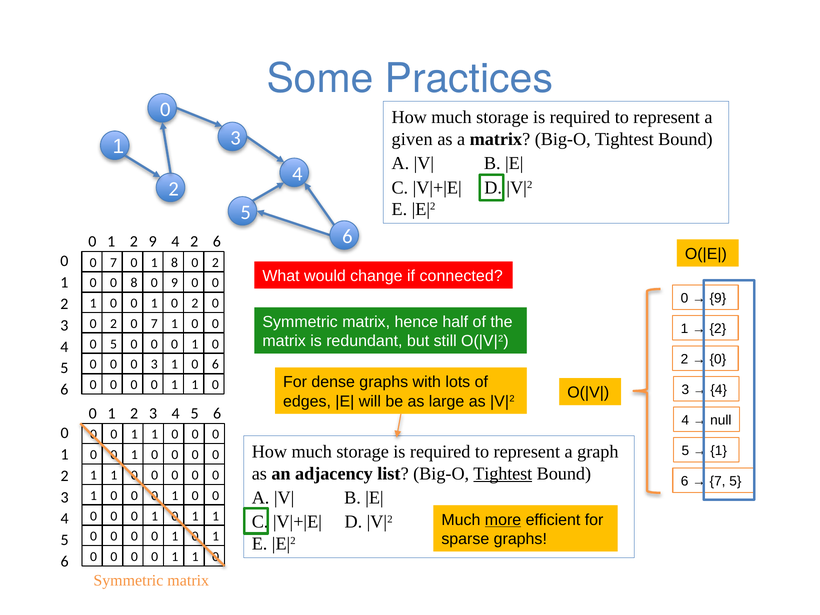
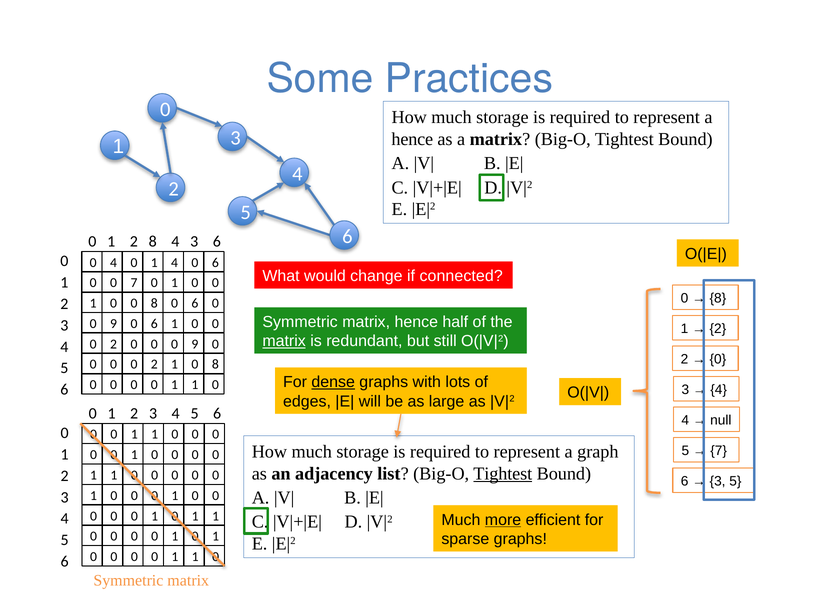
given at (412, 139): given -> hence
2 9: 9 -> 8
2 at (194, 241): 2 -> 3
7 at (114, 263): 7 -> 4
1 8: 8 -> 4
2 at (215, 263): 2 -> 6
0 8: 8 -> 7
9 at (175, 283): 9 -> 1
9 at (718, 298): 9 -> 8
1 at (154, 303): 1 -> 8
2 at (195, 303): 2 -> 6
2 at (114, 324): 2 -> 9
7 at (154, 324): 7 -> 6
matrix at (284, 341) underline: none -> present
5 at (114, 344): 5 -> 2
1 at (195, 344): 1 -> 9
3 at (154, 364): 3 -> 2
1 0 6: 6 -> 8
dense underline: none -> present
1 at (719, 451): 1 -> 7
7 at (718, 481): 7 -> 3
